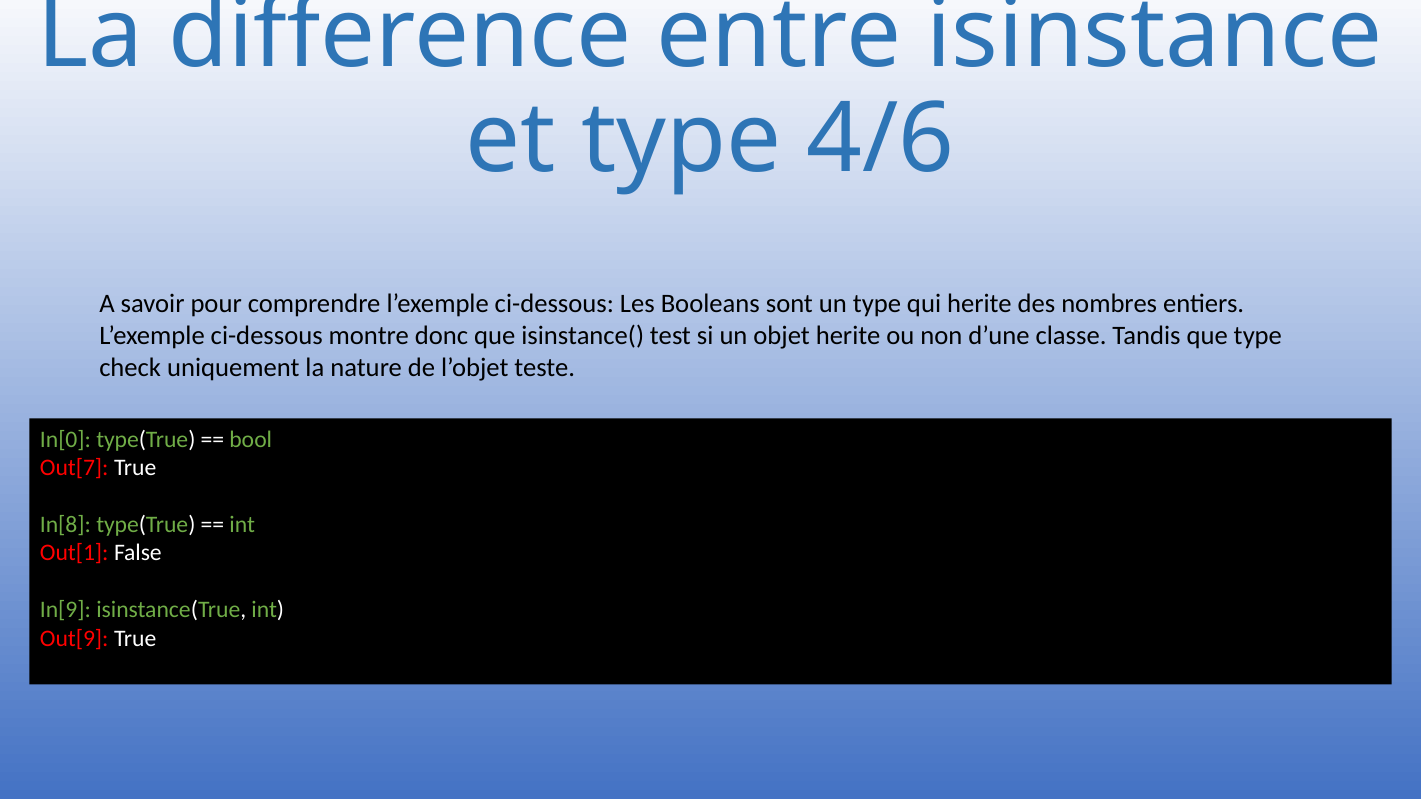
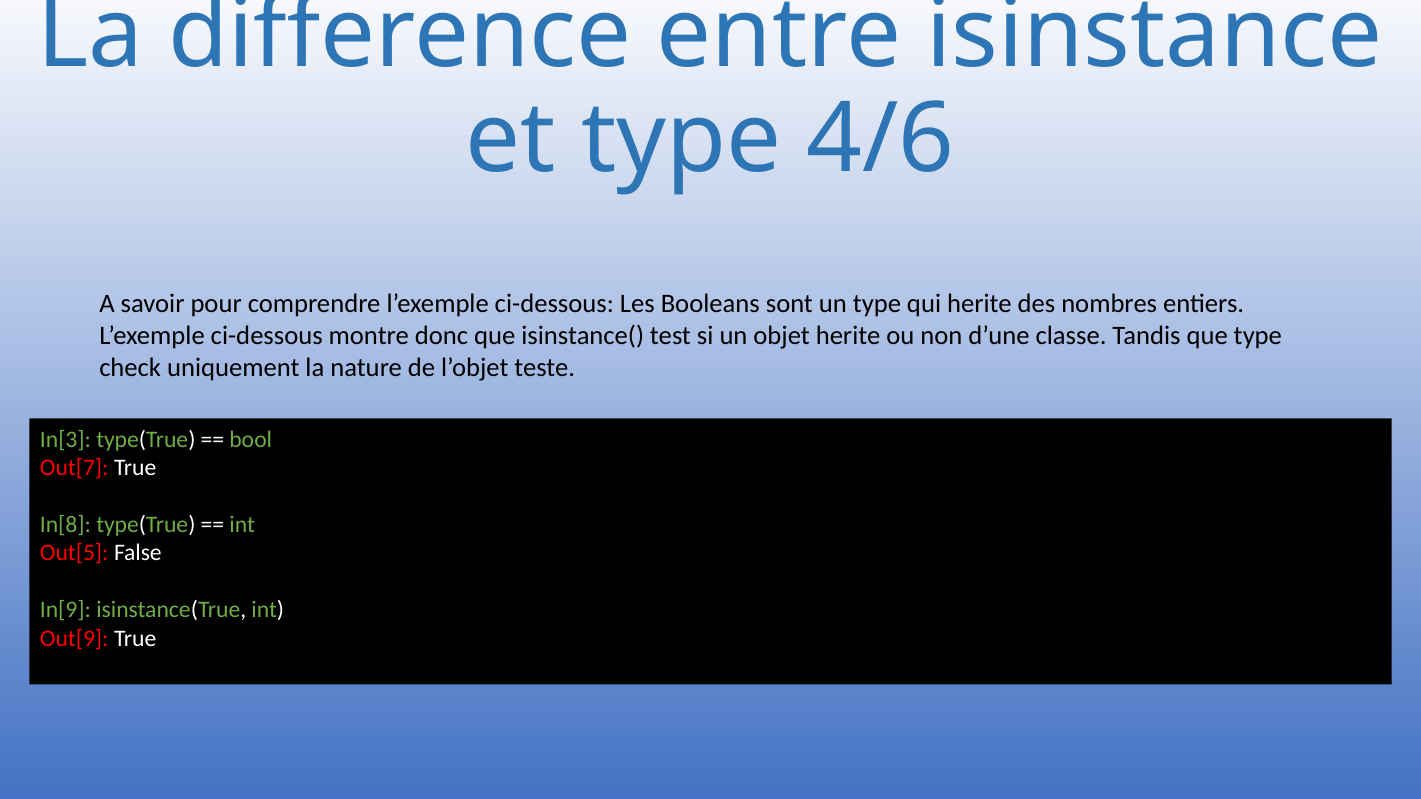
In[0: In[0 -> In[3
Out[1: Out[1 -> Out[5
